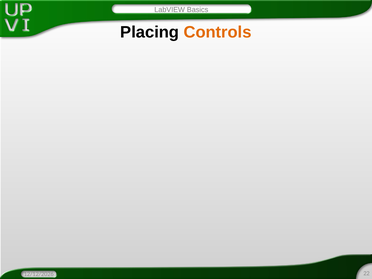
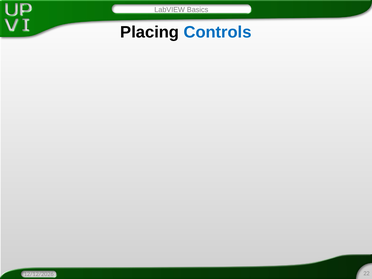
Controls colour: orange -> blue
